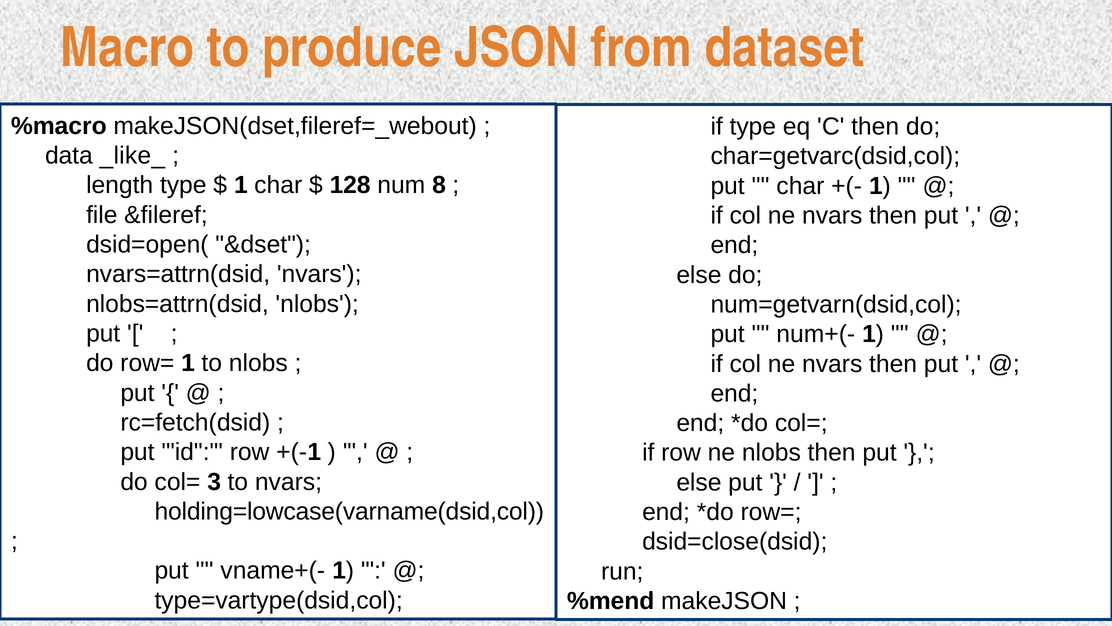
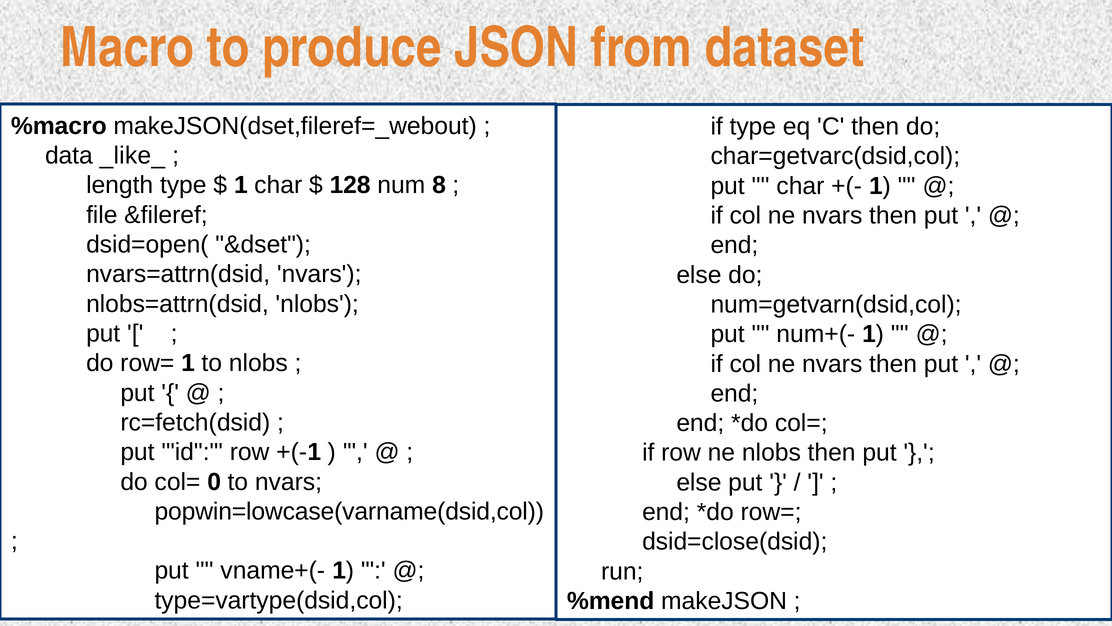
3: 3 -> 0
holding=lowcase(varname(dsid,col: holding=lowcase(varname(dsid,col -> popwin=lowcase(varname(dsid,col
